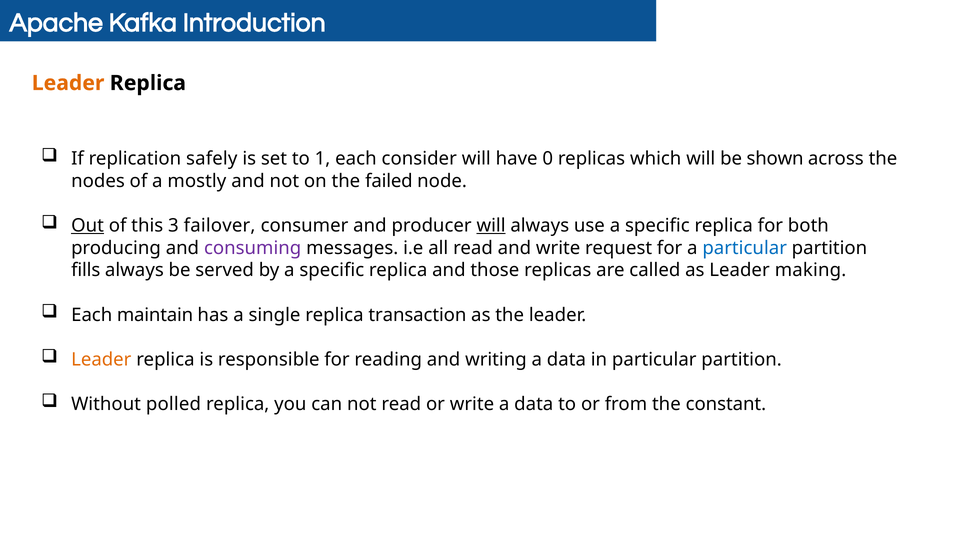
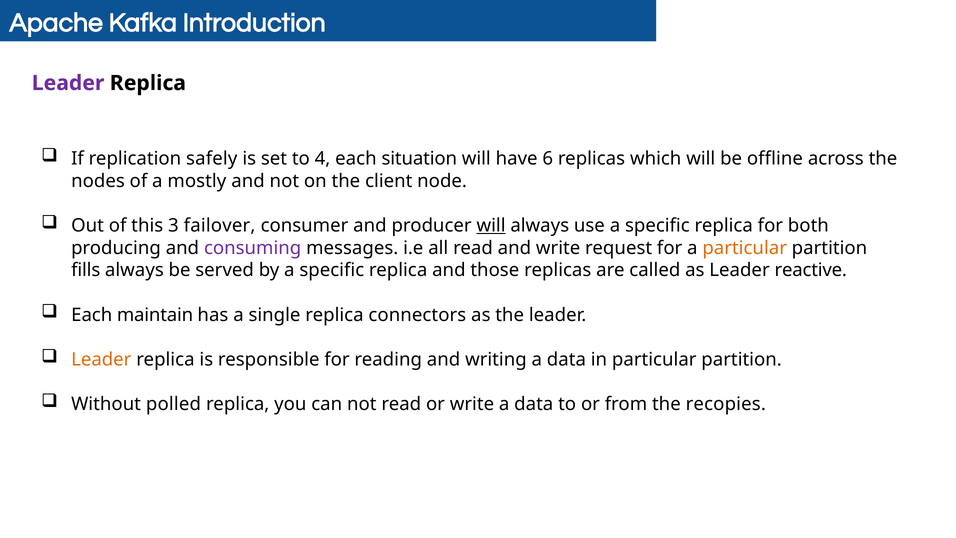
Leader at (68, 83) colour: orange -> purple
1: 1 -> 4
consider: consider -> situation
0: 0 -> 6
shown: shown -> offline
failed: failed -> client
Out underline: present -> none
particular at (745, 248) colour: blue -> orange
making: making -> reactive
transaction: transaction -> connectors
constant: constant -> recopies
